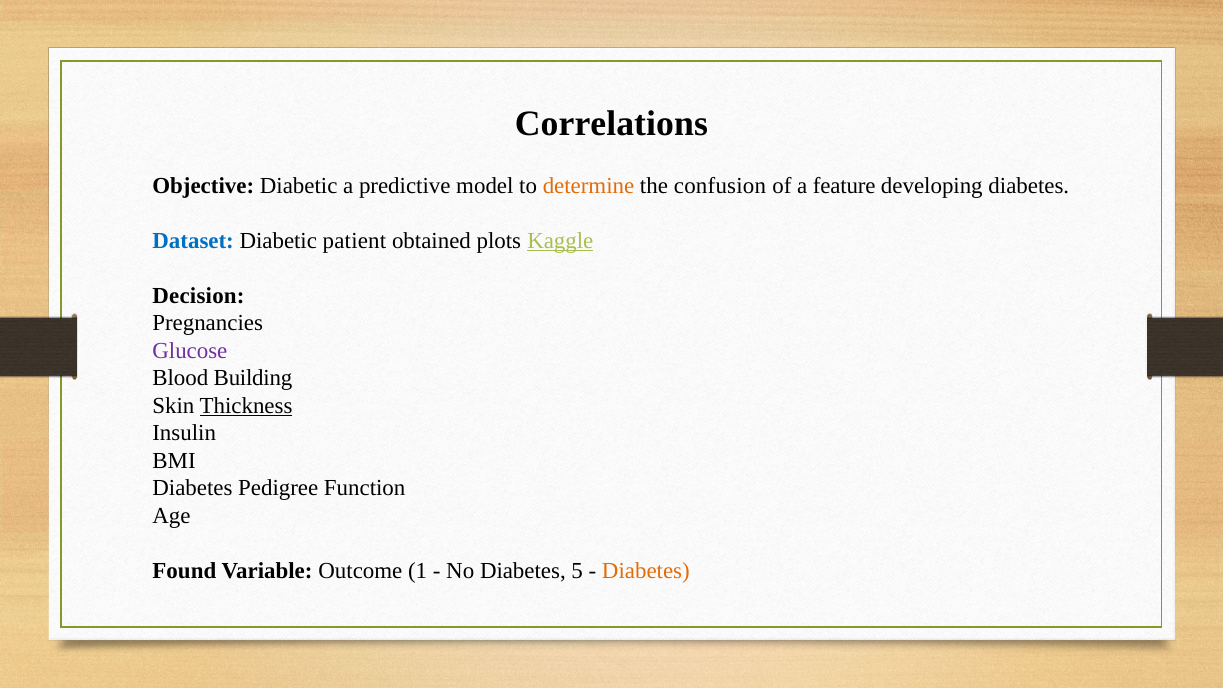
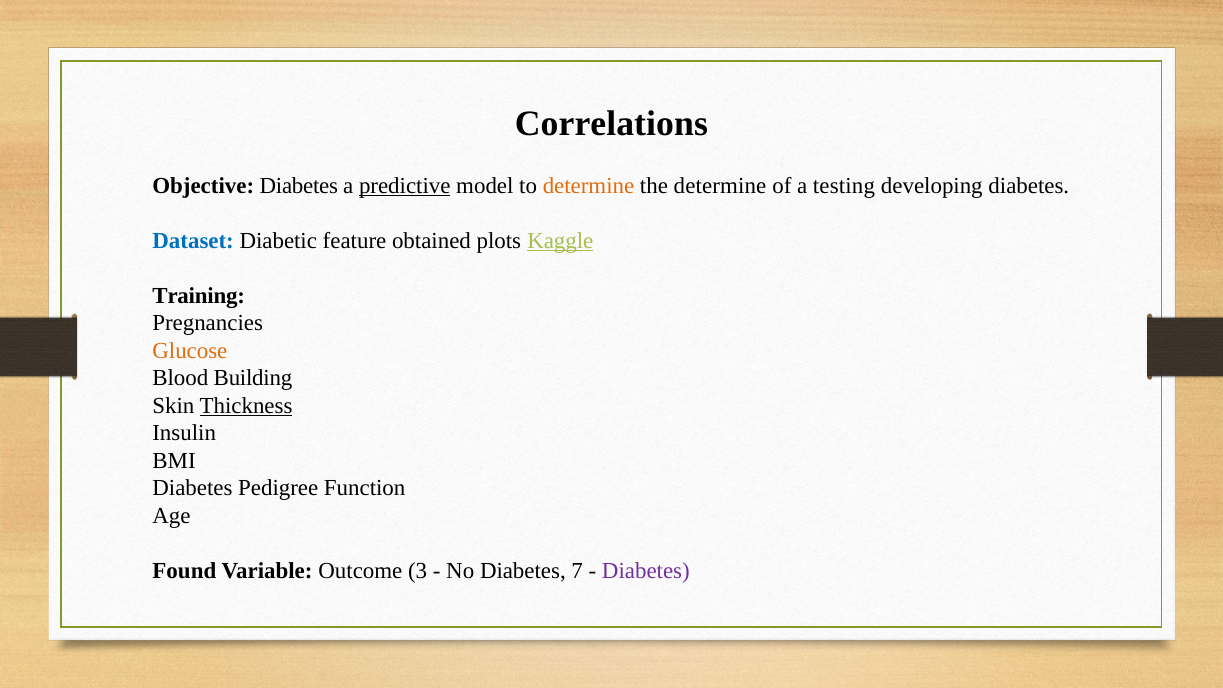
Objective Diabetic: Diabetic -> Diabetes
predictive underline: none -> present
the confusion: confusion -> determine
feature: feature -> testing
patient: patient -> feature
Decision: Decision -> Training
Glucose colour: purple -> orange
1: 1 -> 3
5: 5 -> 7
Diabetes at (646, 571) colour: orange -> purple
